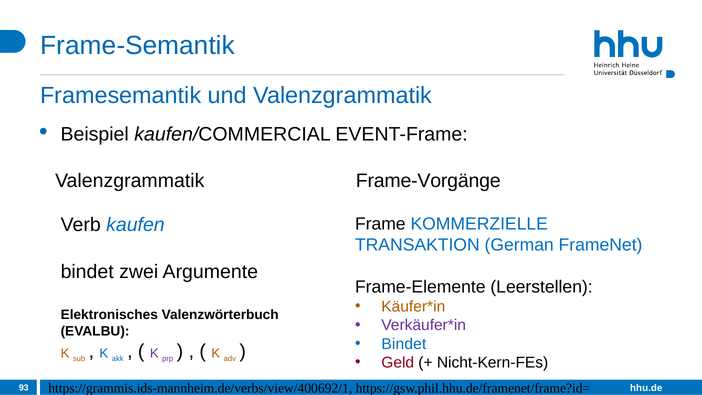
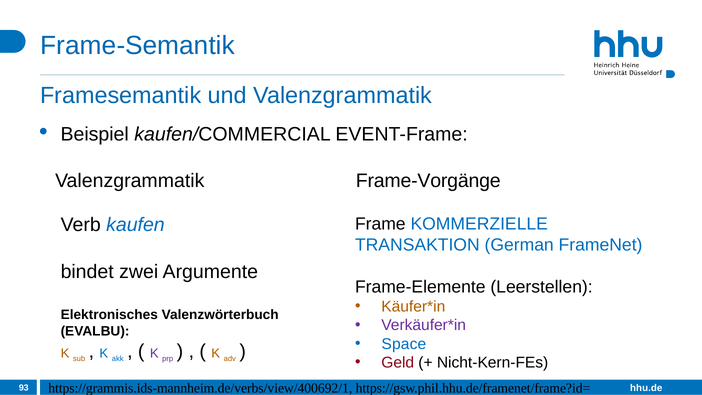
Bindet at (404, 344): Bindet -> Space
